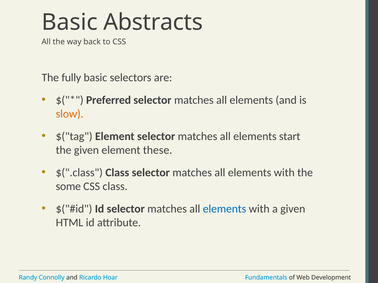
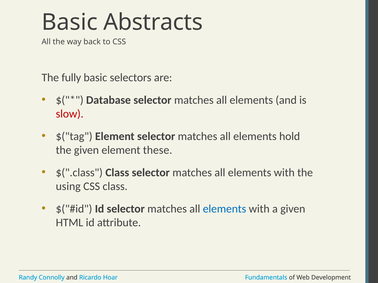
Preferred: Preferred -> Database
slow colour: orange -> red
start: start -> hold
some: some -> using
